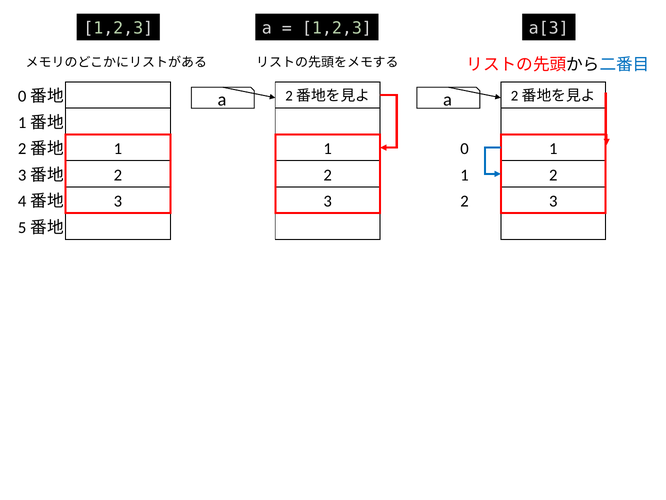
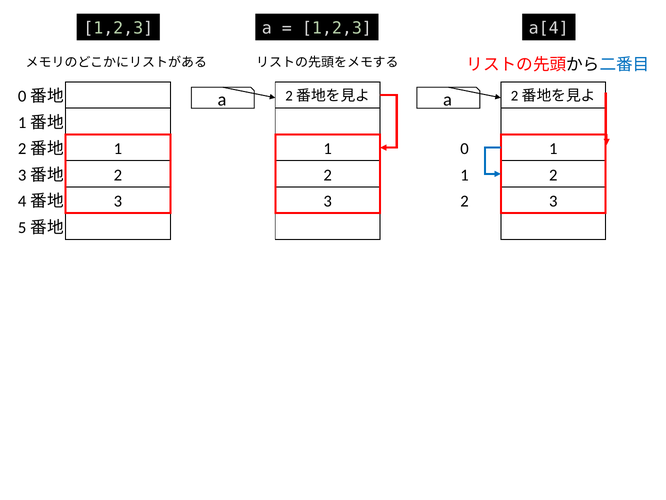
a[3: a[3 -> a[4
